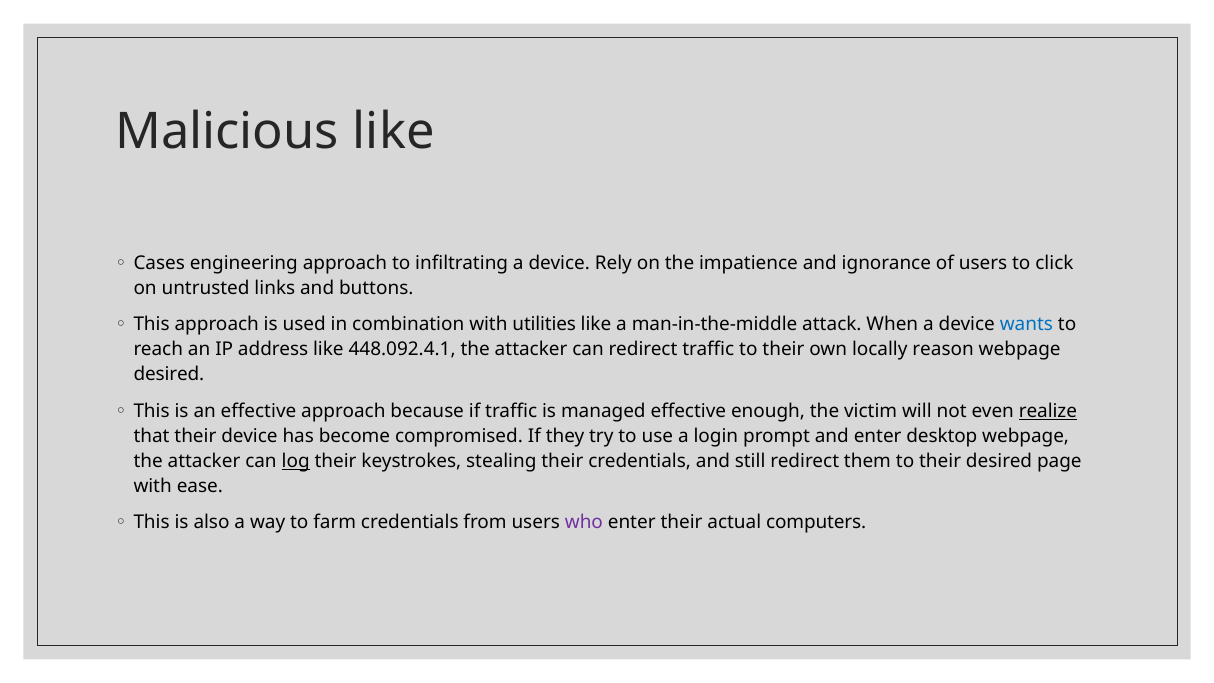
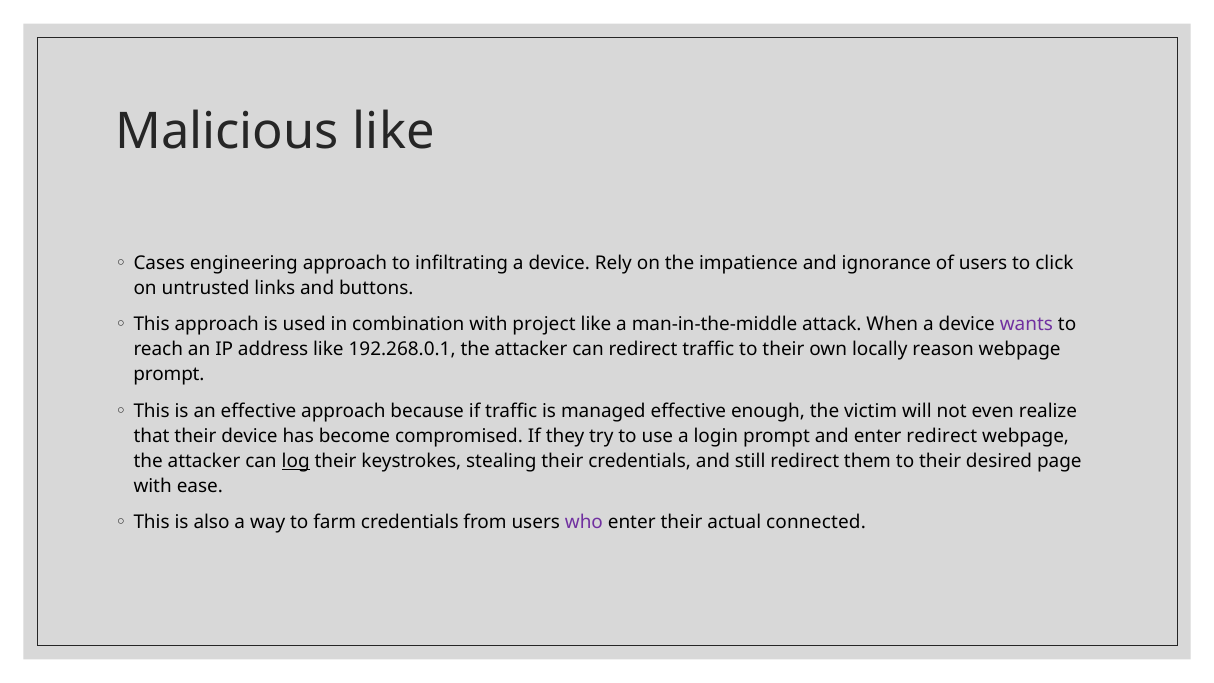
utilities: utilities -> project
wants colour: blue -> purple
448.092.4.1: 448.092.4.1 -> 192.268.0.1
desired at (169, 375): desired -> prompt
realize underline: present -> none
enter desktop: desktop -> redirect
computers: computers -> connected
